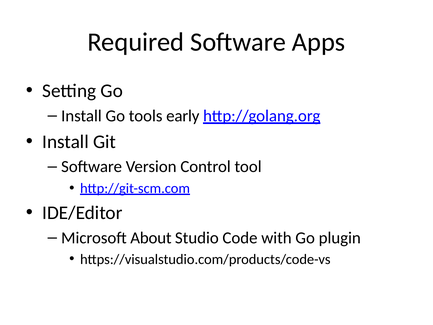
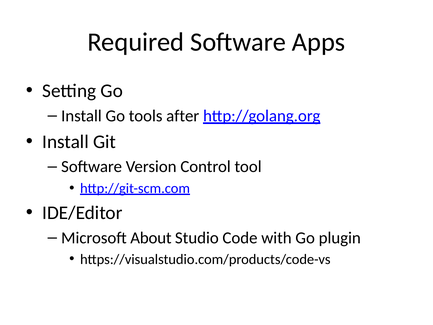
early: early -> after
